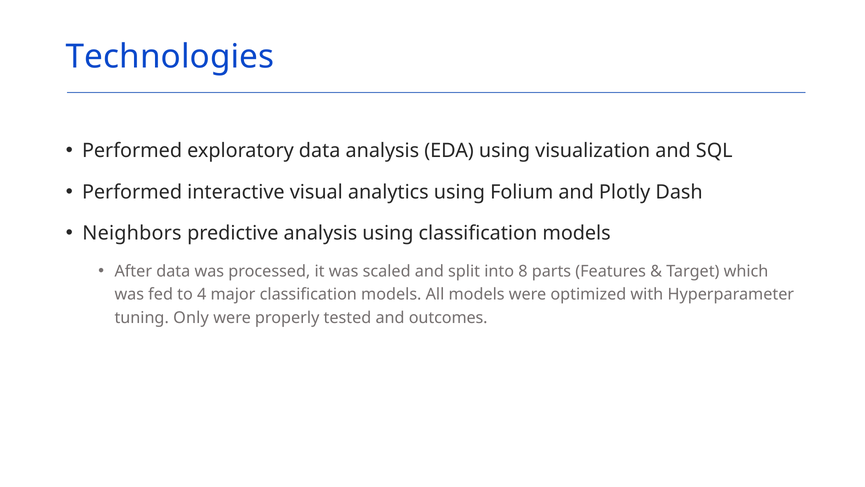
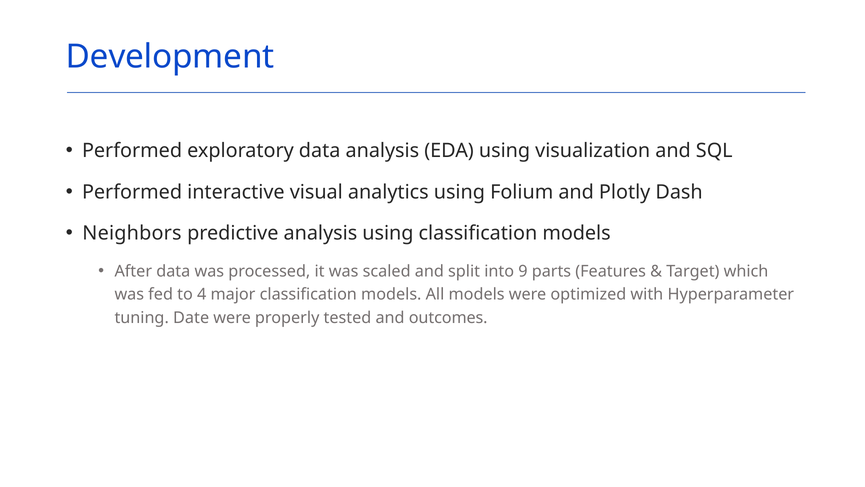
Technologies: Technologies -> Development
8: 8 -> 9
Only: Only -> Date
